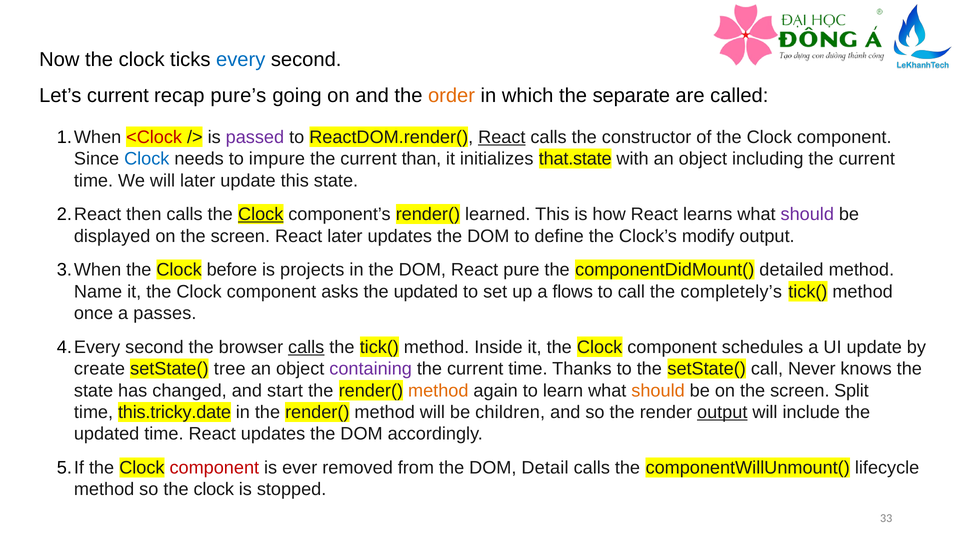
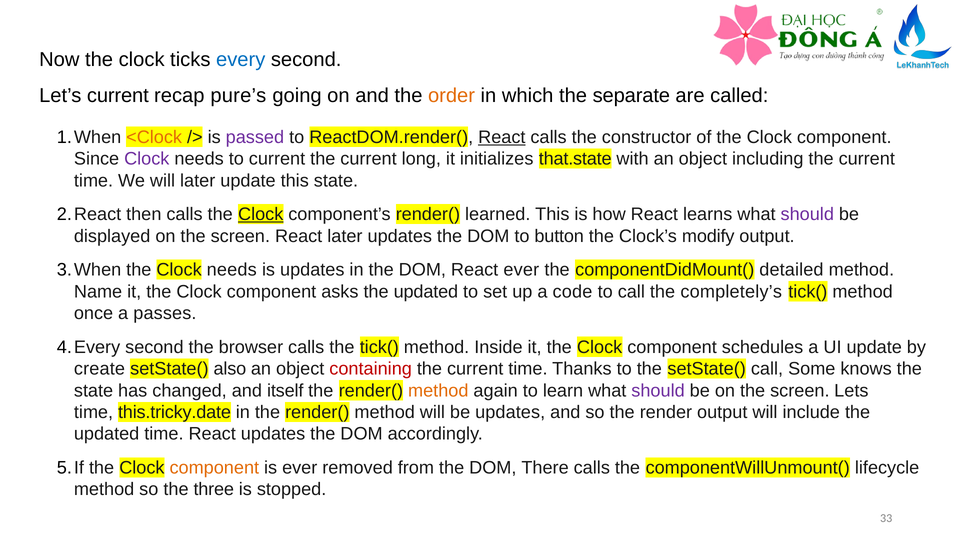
<Clock colour: red -> orange
Clock at (147, 159) colour: blue -> purple
to impure: impure -> current
than: than -> long
define: define -> button
the Clock before: before -> needs
is projects: projects -> updates
React pure: pure -> ever
flows: flows -> code
calls at (306, 347) underline: present -> none
tree: tree -> also
containing colour: purple -> red
Never: Never -> Some
start: start -> itself
should at (658, 391) colour: orange -> purple
Split: Split -> Lets
be children: children -> updates
output at (722, 413) underline: present -> none
component at (214, 468) colour: red -> orange
Detail: Detail -> There
so the clock: clock -> three
